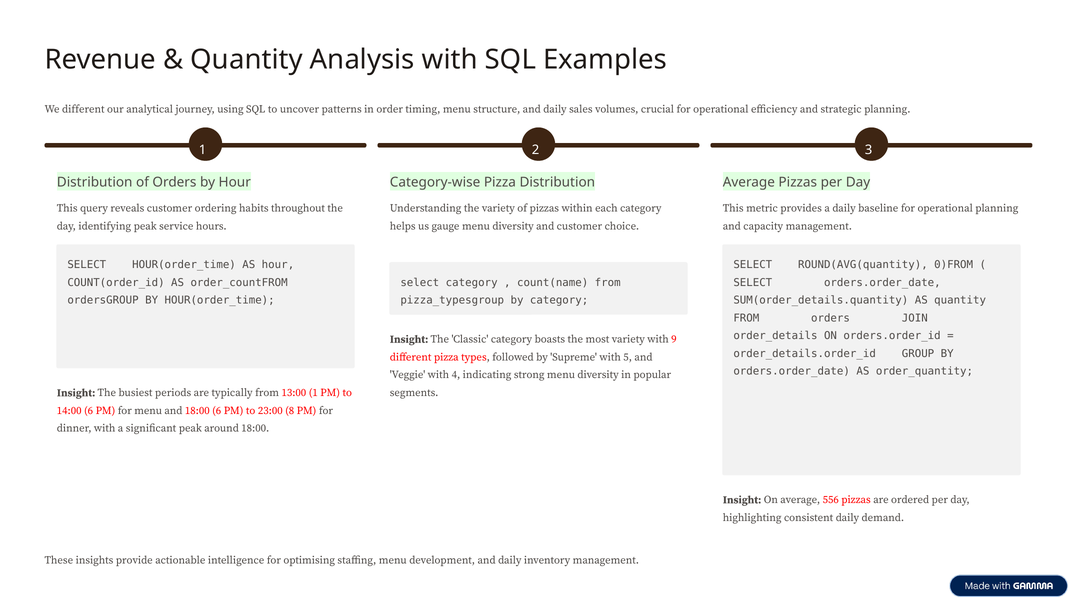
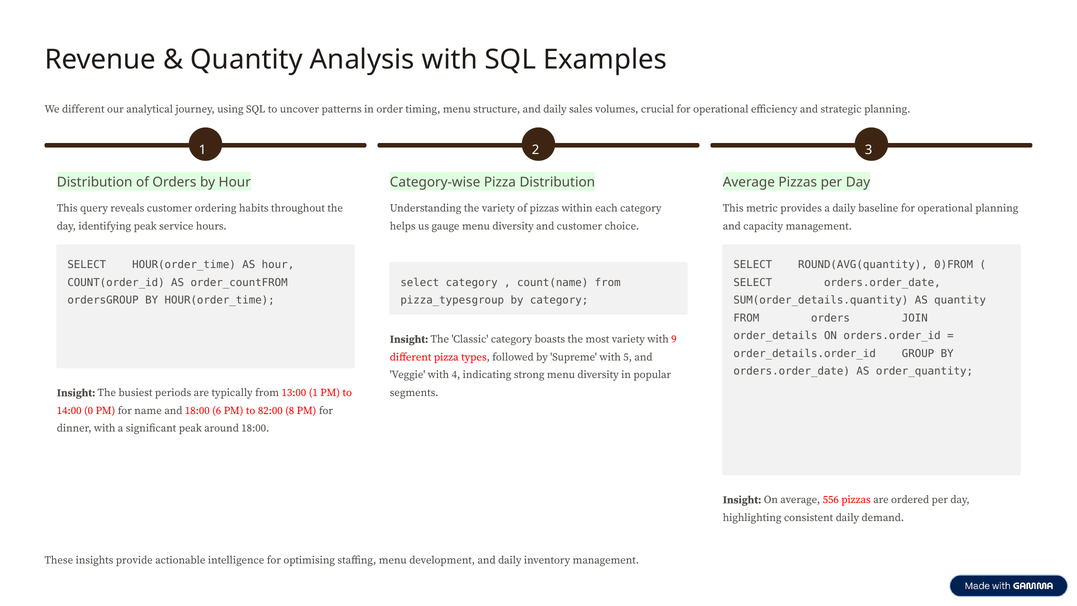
14:00 6: 6 -> 0
for menu: menu -> name
23:00: 23:00 -> 82:00
